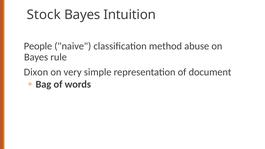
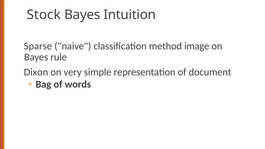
People: People -> Sparse
abuse: abuse -> image
